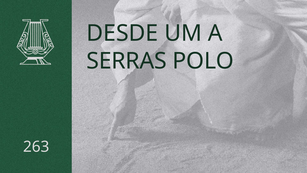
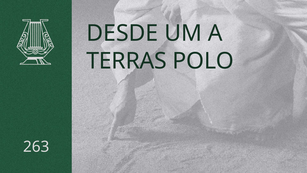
SERRAS: SERRAS -> TERRAS
